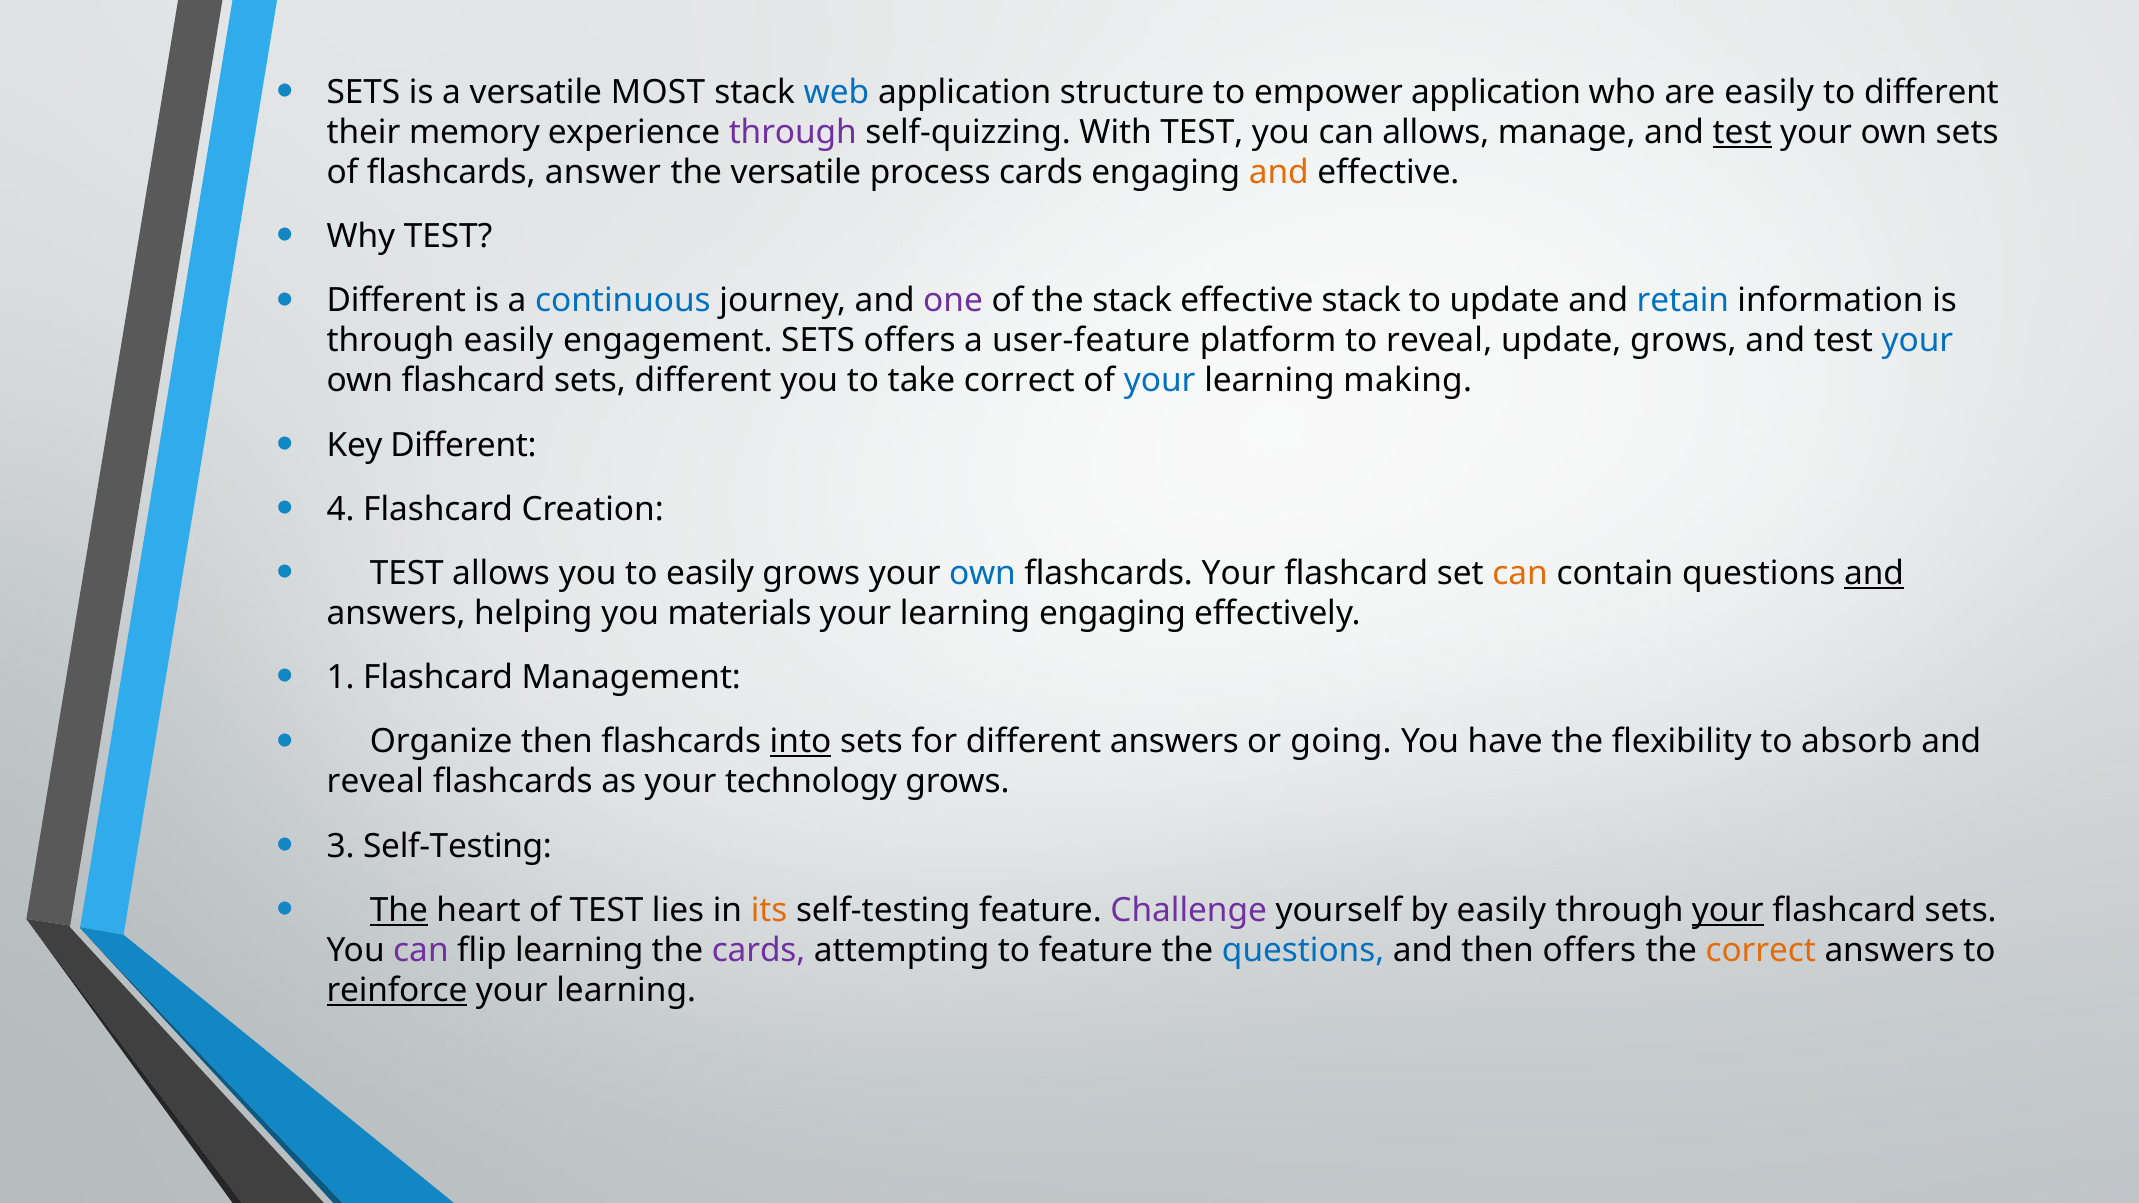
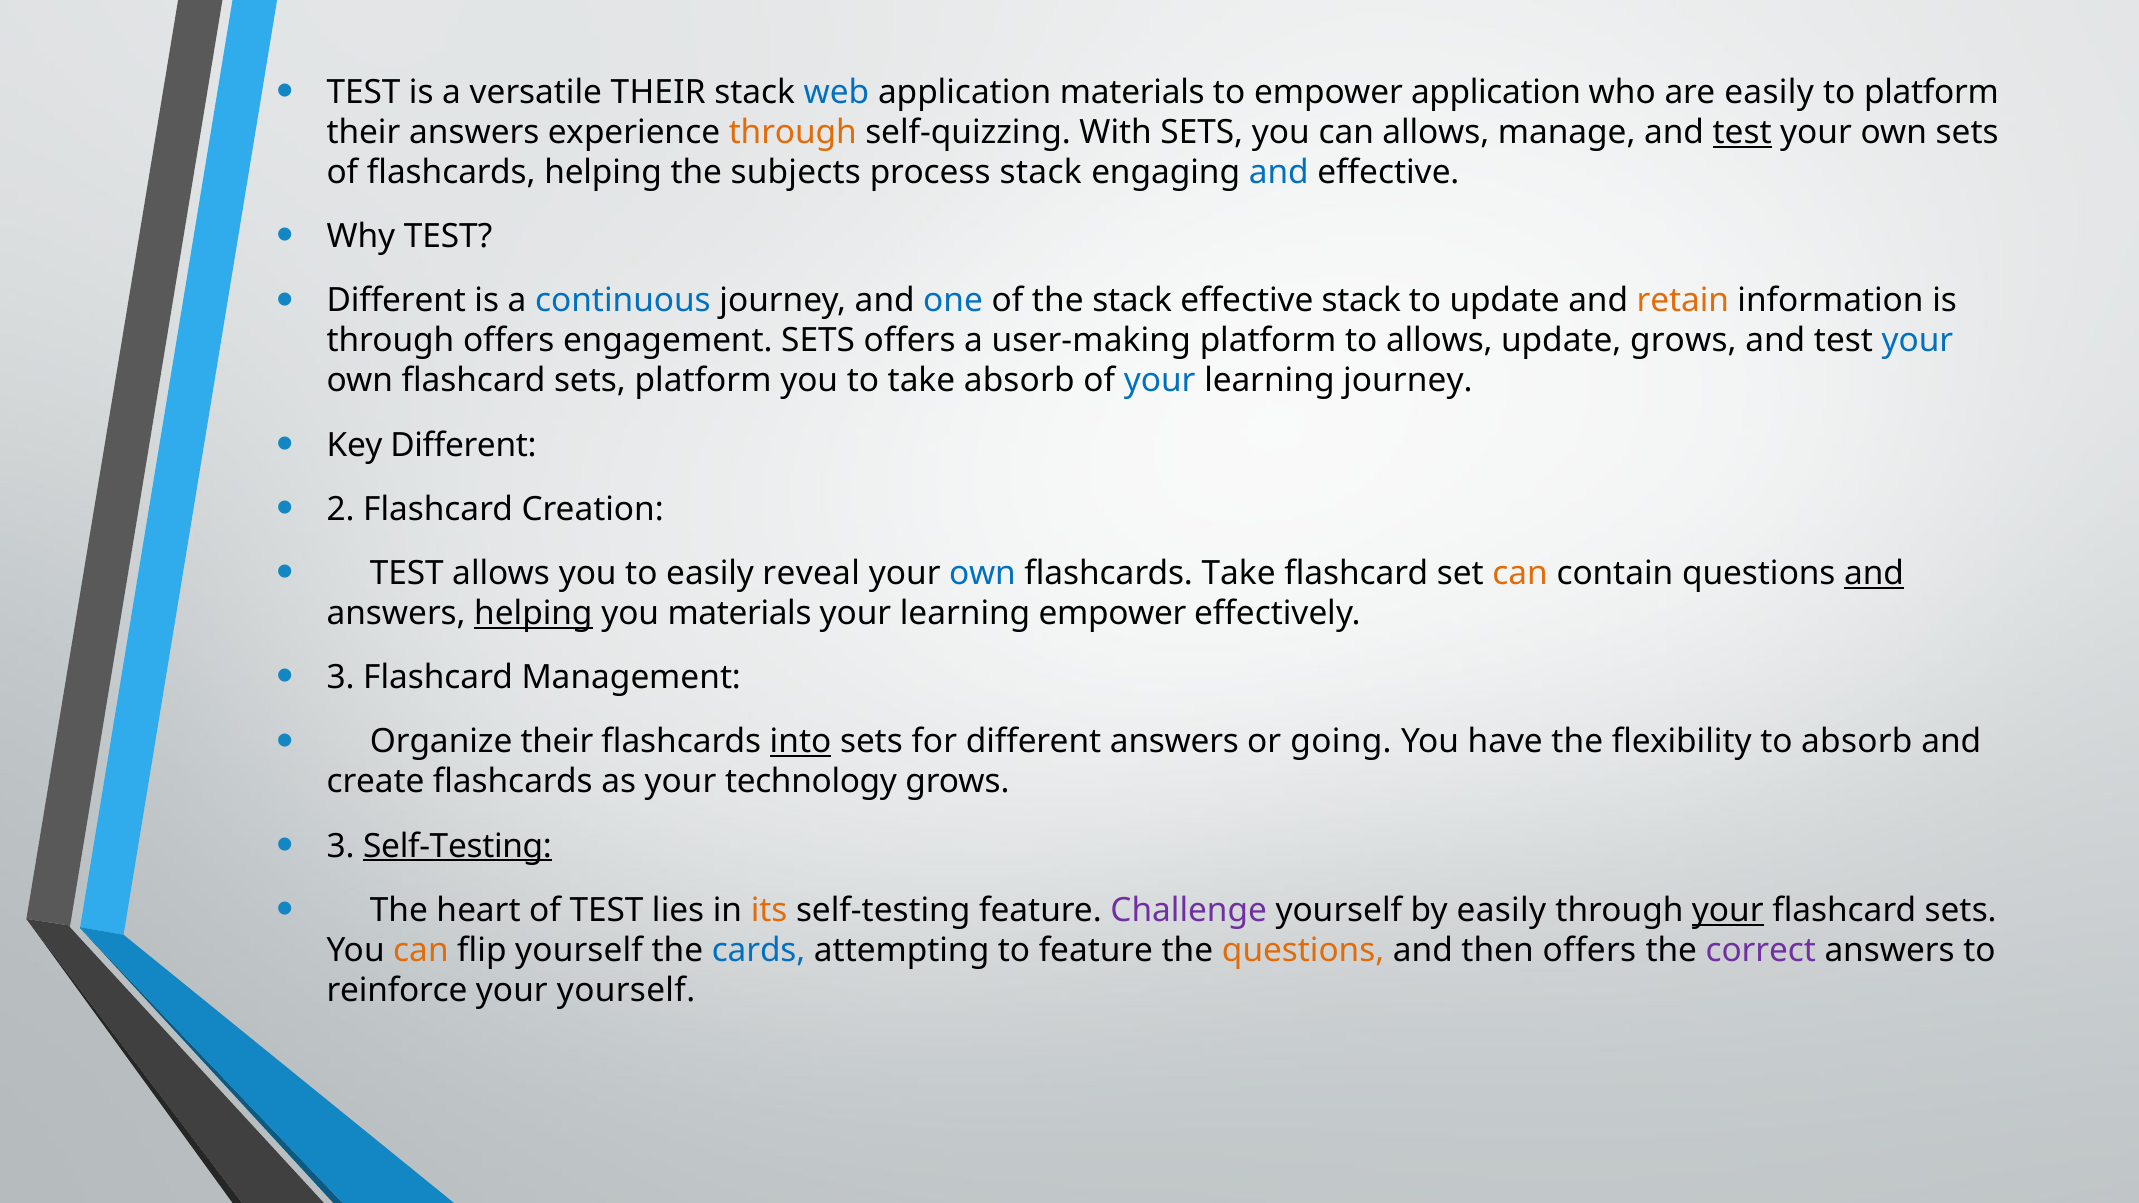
SETS at (363, 92): SETS -> TEST
versatile MOST: MOST -> THEIR
application structure: structure -> materials
to different: different -> platform
their memory: memory -> answers
through at (793, 132) colour: purple -> orange
With TEST: TEST -> SETS
flashcards answer: answer -> helping
the versatile: versatile -> subjects
process cards: cards -> stack
and at (1279, 172) colour: orange -> blue
one colour: purple -> blue
retain colour: blue -> orange
through easily: easily -> offers
user-feature: user-feature -> user-making
to reveal: reveal -> allows
sets different: different -> platform
take correct: correct -> absorb
learning making: making -> journey
4: 4 -> 2
easily grows: grows -> reveal
flashcards Your: Your -> Take
helping at (533, 614) underline: none -> present
learning engaging: engaging -> empower
1 at (341, 678): 1 -> 3
Organize then: then -> their
reveal at (375, 782): reveal -> create
Self-Testing at (458, 846) underline: none -> present
The at (399, 910) underline: present -> none
can at (421, 951) colour: purple -> orange
flip learning: learning -> yourself
cards at (759, 951) colour: purple -> blue
questions at (1303, 951) colour: blue -> orange
correct at (1761, 951) colour: orange -> purple
reinforce underline: present -> none
learning at (626, 991): learning -> yourself
